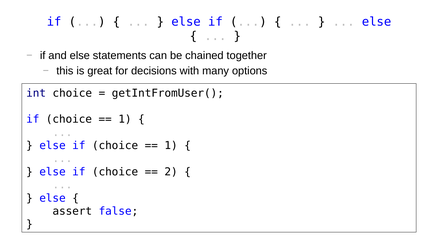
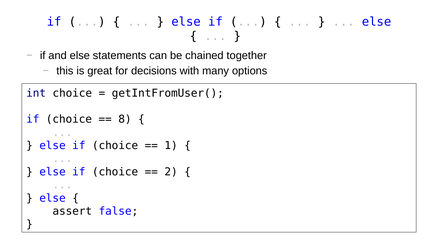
1 at (125, 120): 1 -> 8
